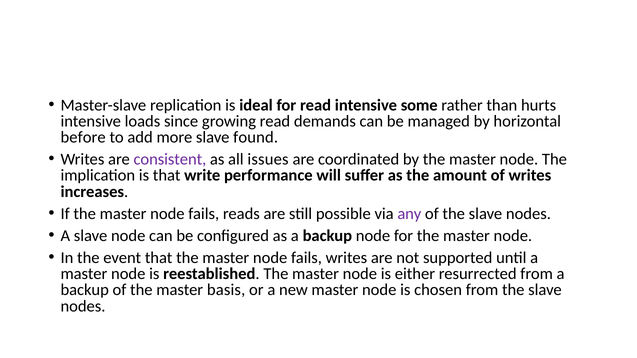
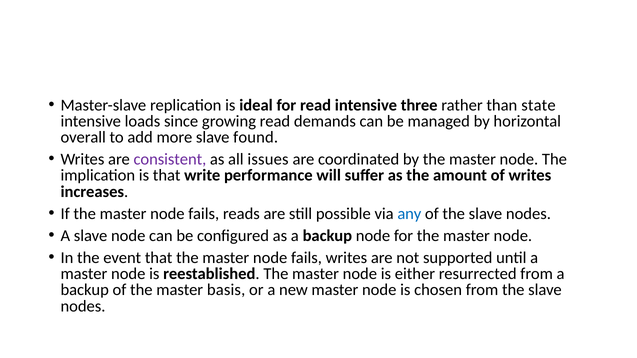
some: some -> three
hurts: hurts -> state
before: before -> overall
any colour: purple -> blue
